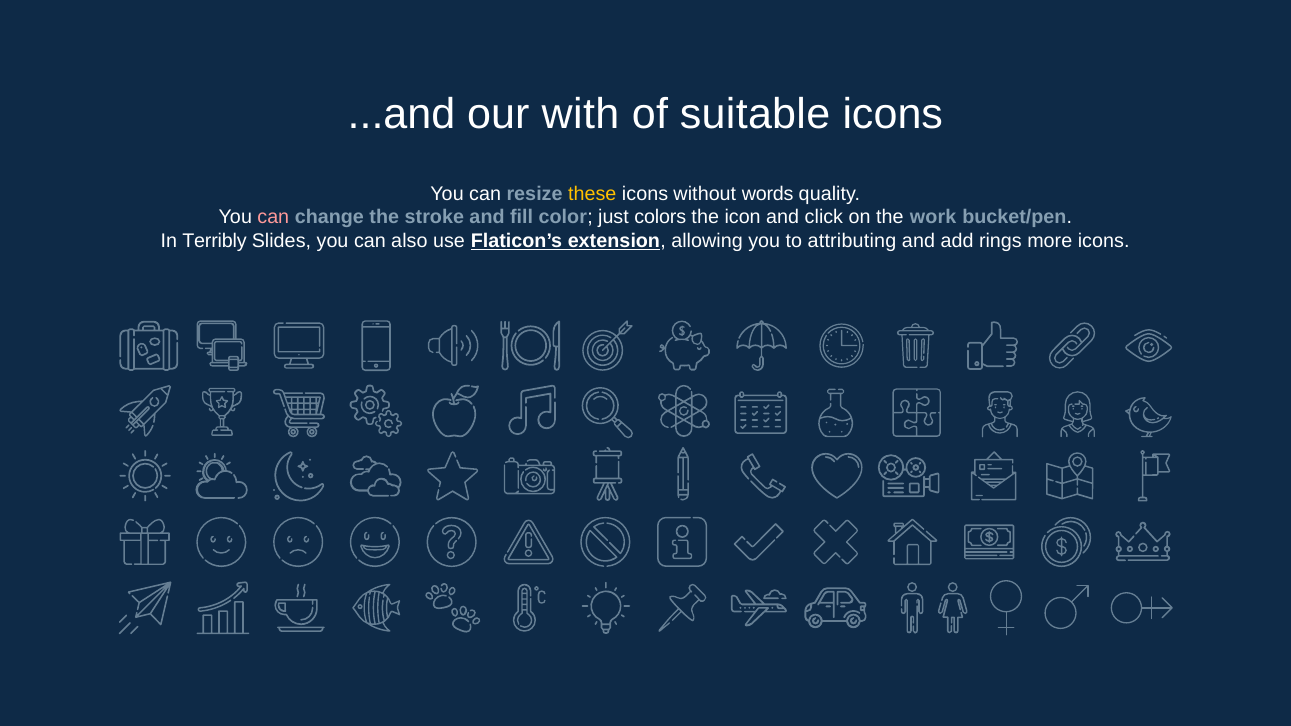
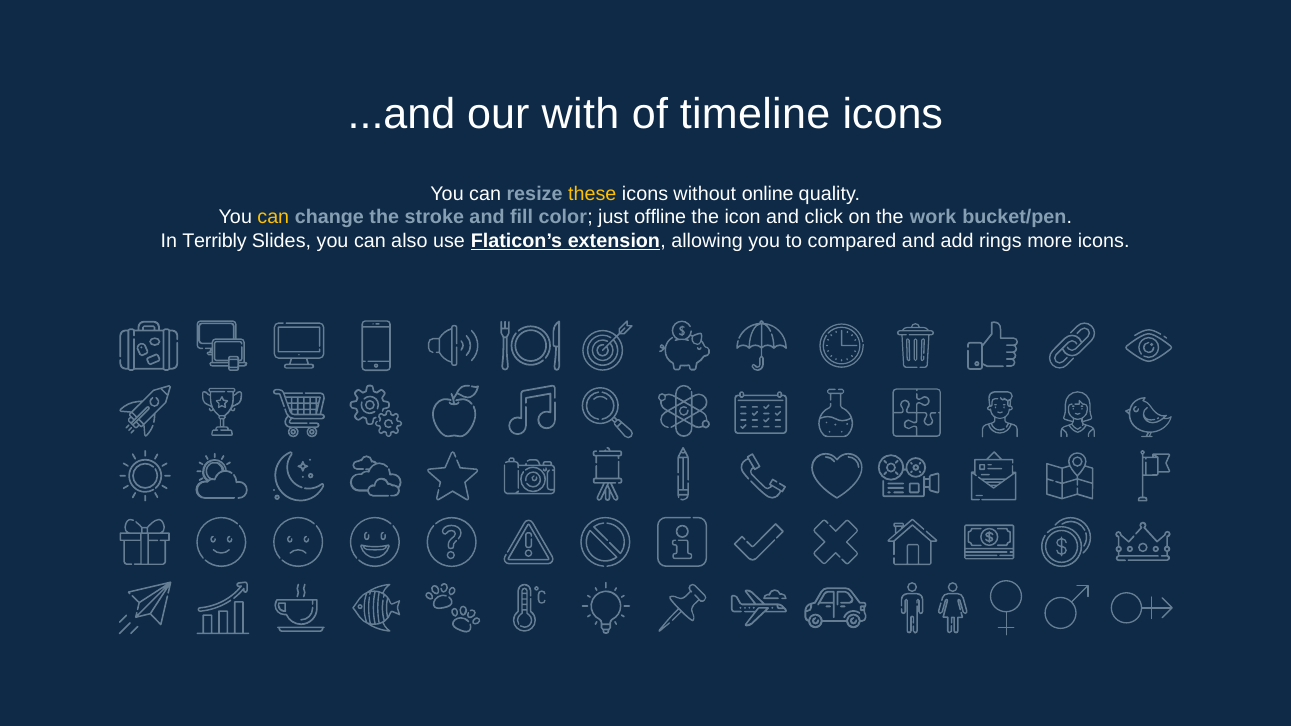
suitable: suitable -> timeline
words: words -> online
can at (273, 218) colour: pink -> yellow
colors: colors -> offline
attributing: attributing -> compared
